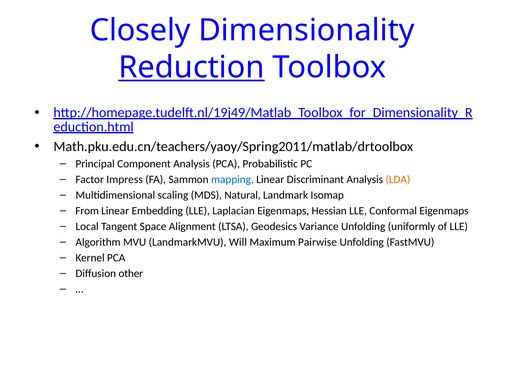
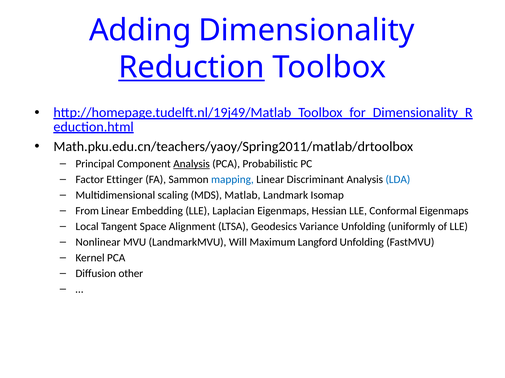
Closely: Closely -> Adding
Analysis at (192, 164) underline: none -> present
Impress: Impress -> Ettinger
LDA colour: orange -> blue
Natural: Natural -> Matlab
Algorithm: Algorithm -> Nonlinear
Pairwise: Pairwise -> Langford
